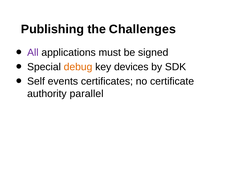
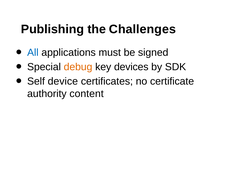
All colour: purple -> blue
events: events -> device
parallel: parallel -> content
